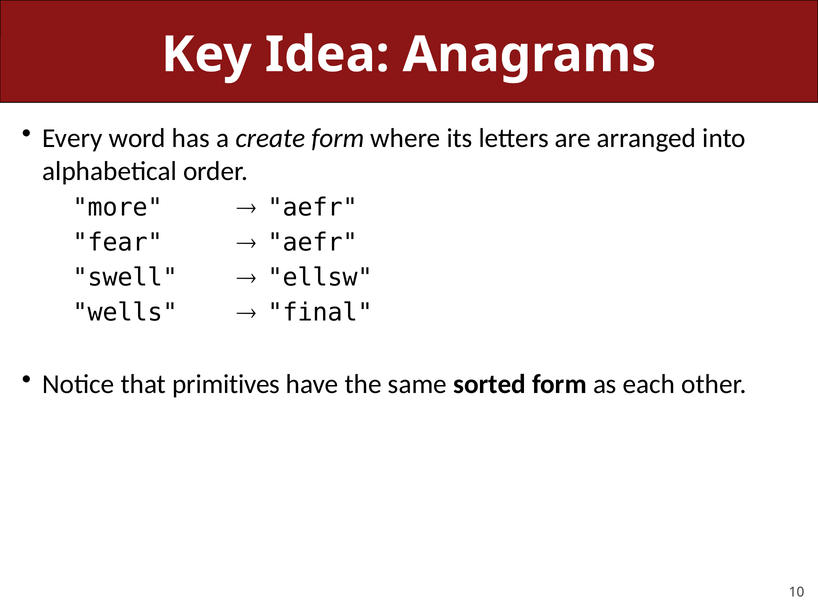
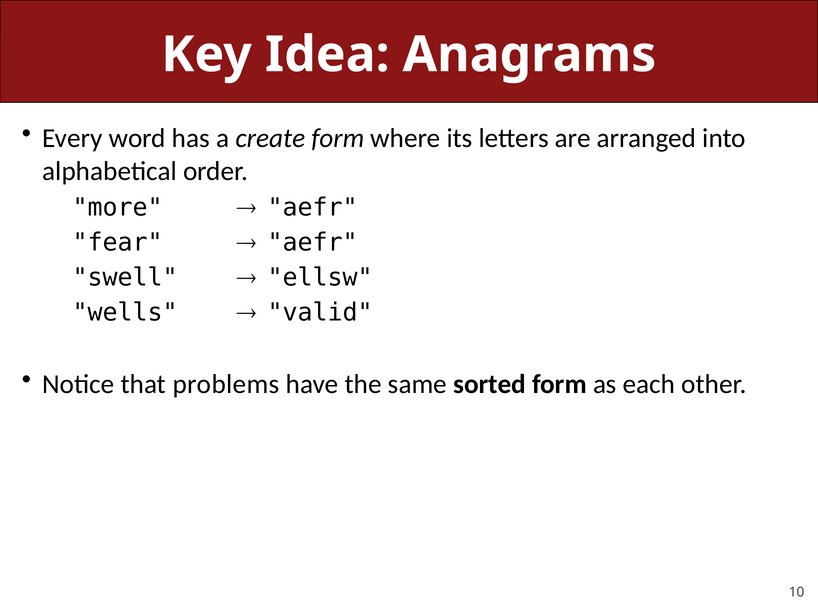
final: final -> valid
primitives: primitives -> problems
